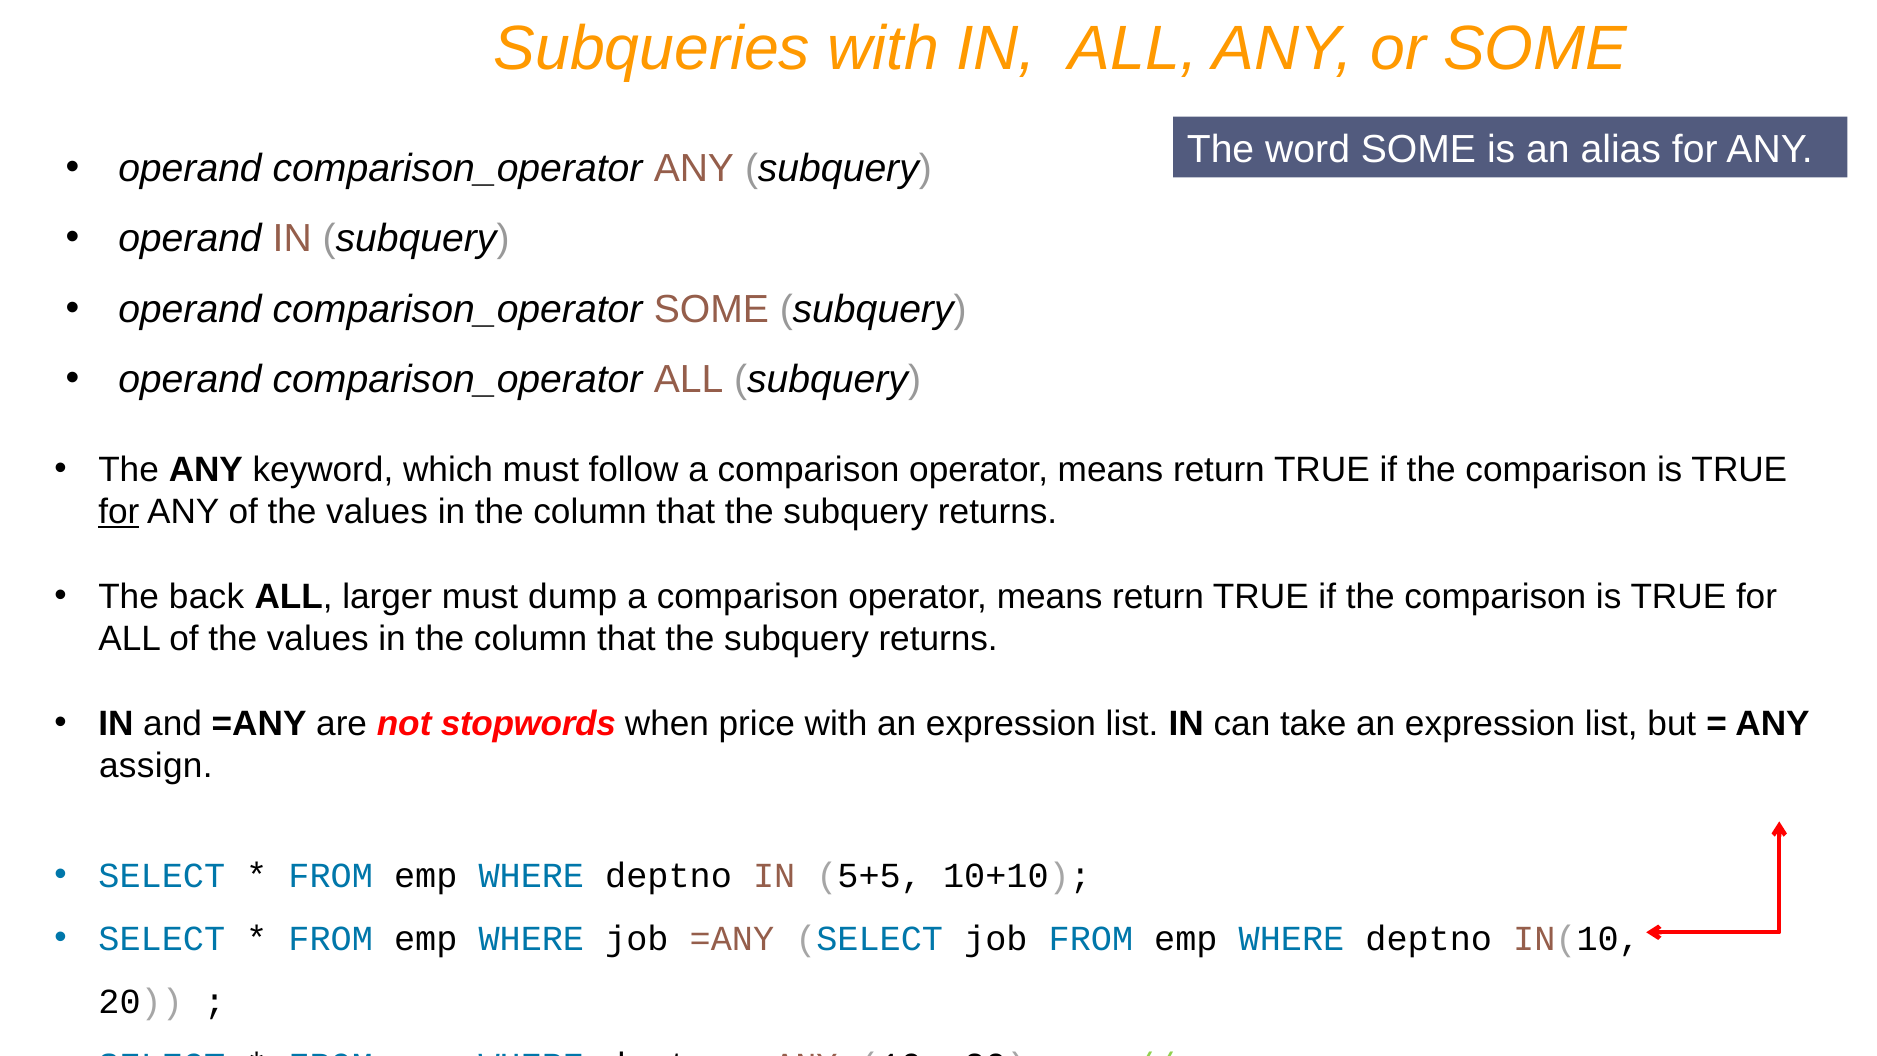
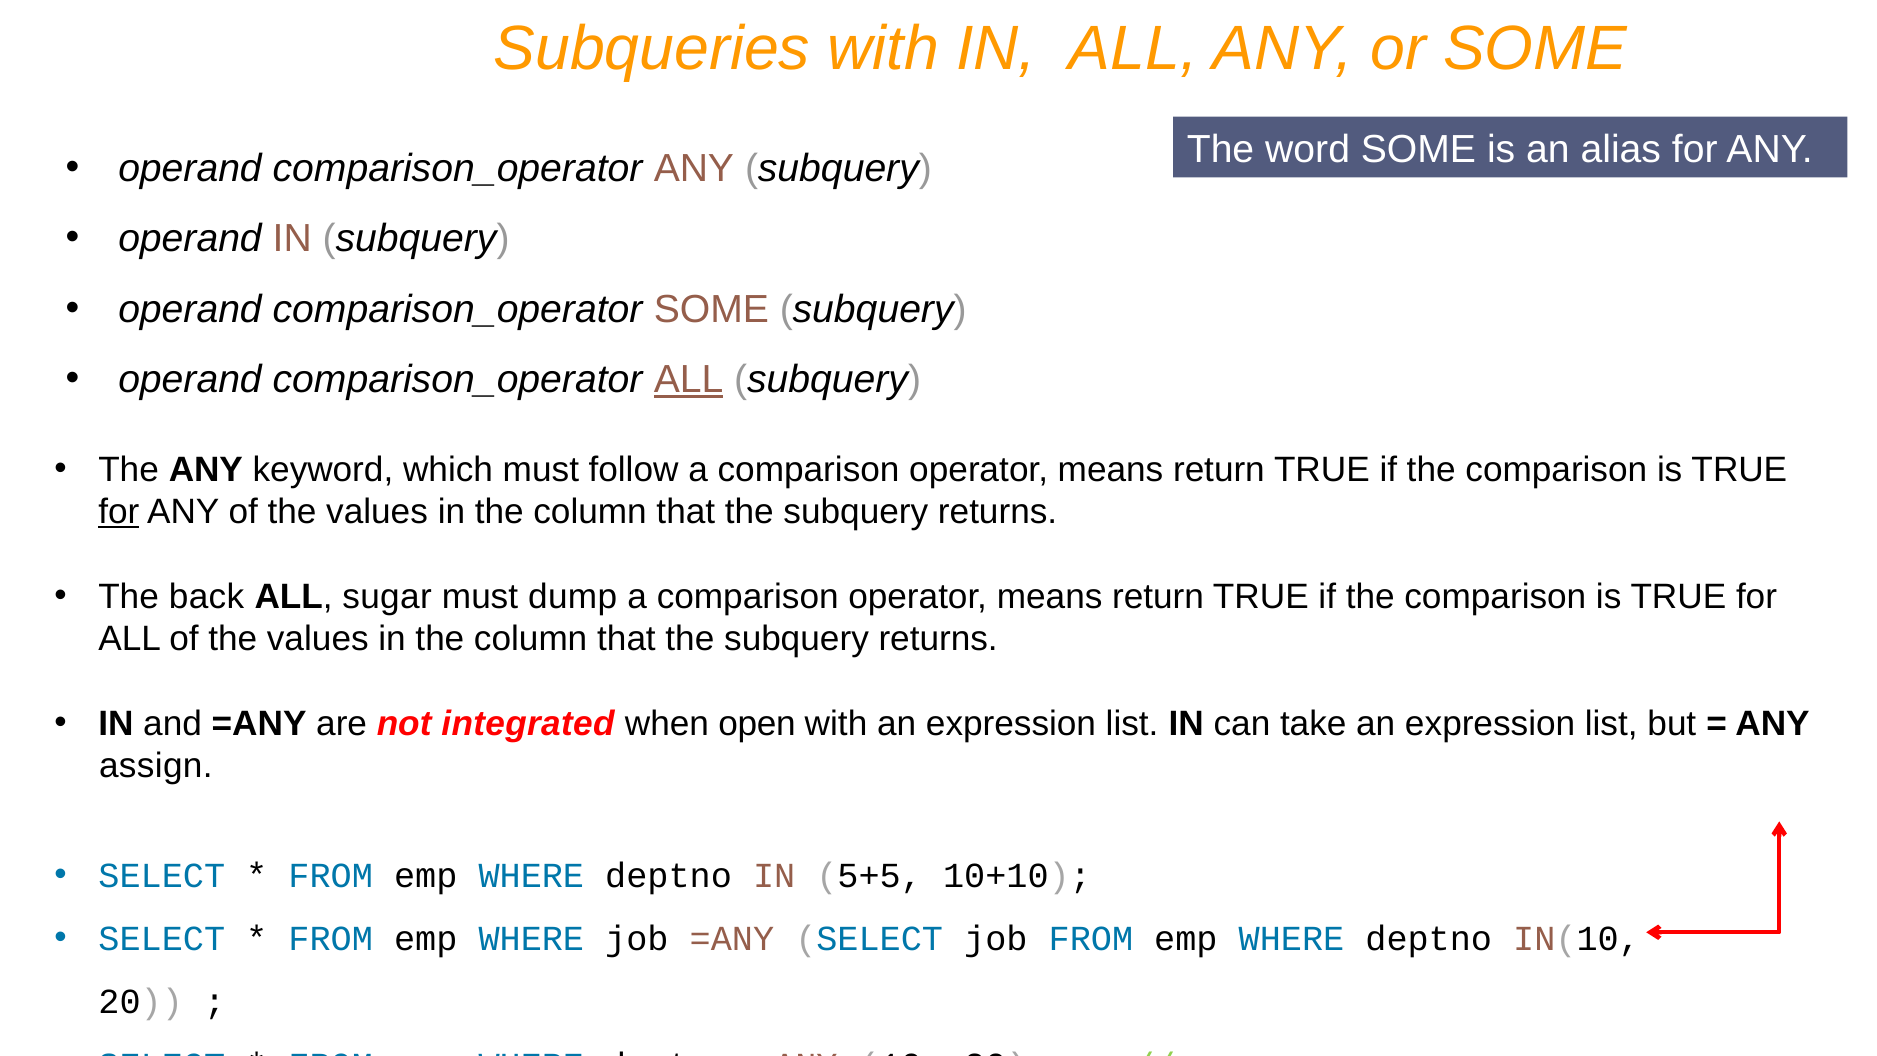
ALL at (689, 380) underline: none -> present
larger: larger -> sugar
stopwords: stopwords -> integrated
price: price -> open
